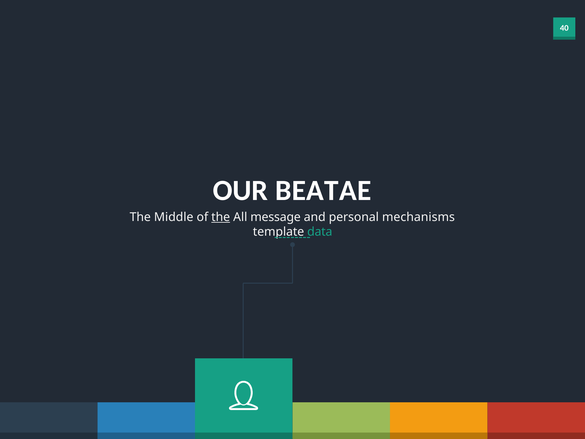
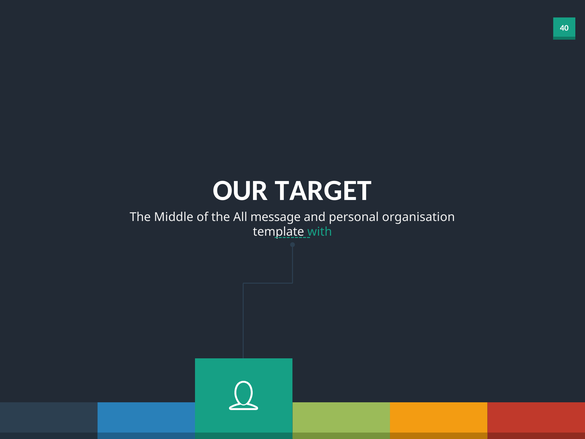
BEATAE: BEATAE -> TARGET
the at (221, 217) underline: present -> none
mechanisms: mechanisms -> organisation
data: data -> with
